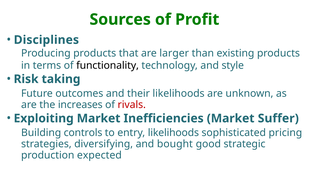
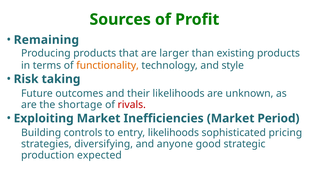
Disciplines: Disciplines -> Remaining
functionality colour: black -> orange
increases: increases -> shortage
Suffer: Suffer -> Period
bought: bought -> anyone
